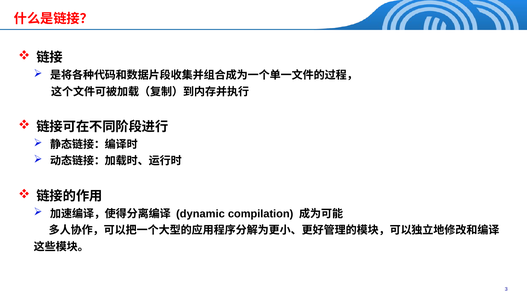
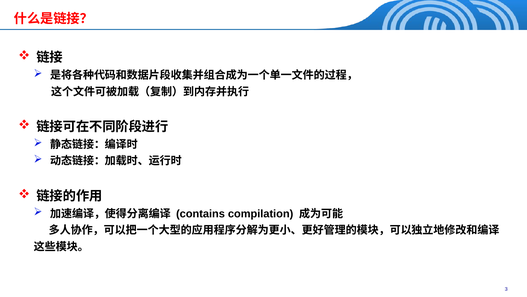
dynamic: dynamic -> contains
